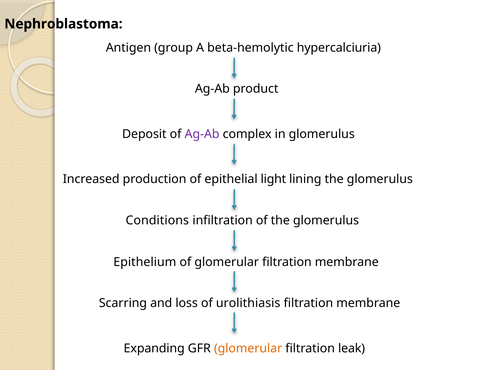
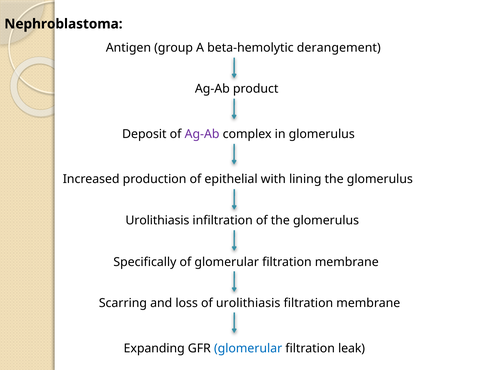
hypercalciuria: hypercalciuria -> derangement
light: light -> with
Conditions at (157, 220): Conditions -> Urolithiasis
Epithelium: Epithelium -> Specifically
glomerular at (248, 348) colour: orange -> blue
